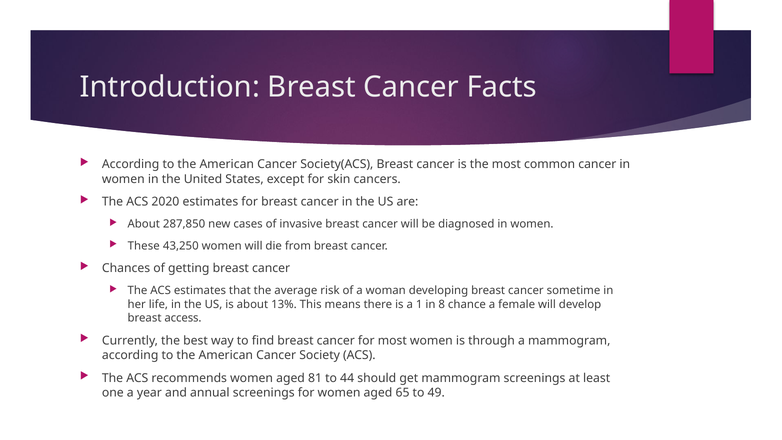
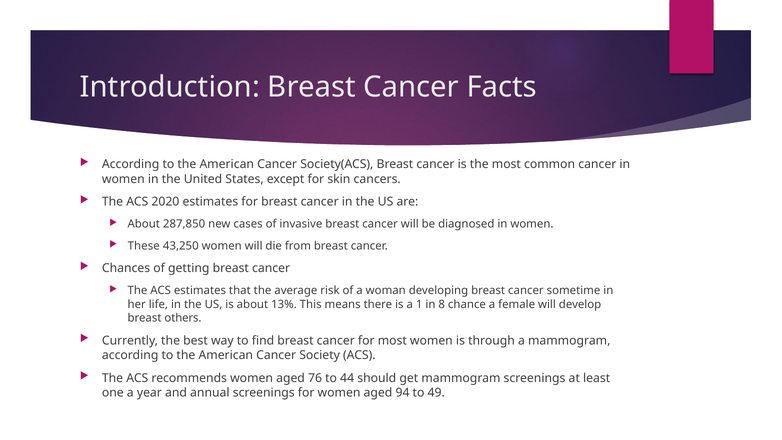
access: access -> others
81: 81 -> 76
65: 65 -> 94
